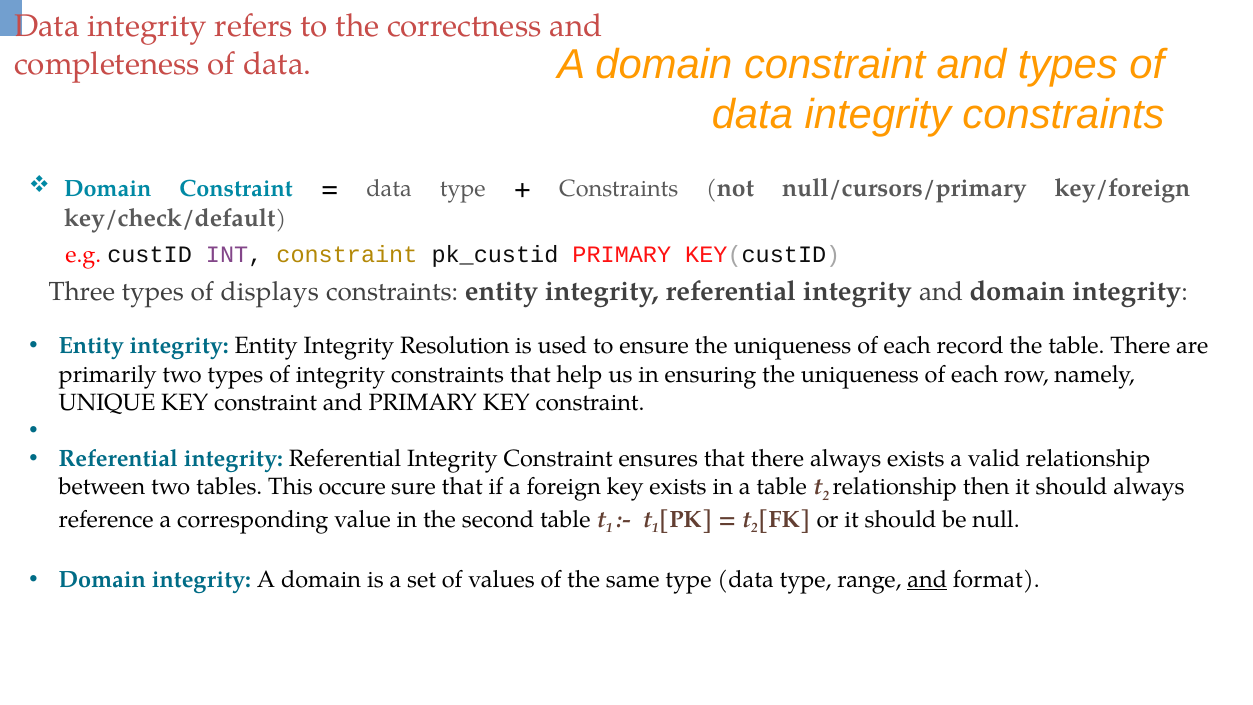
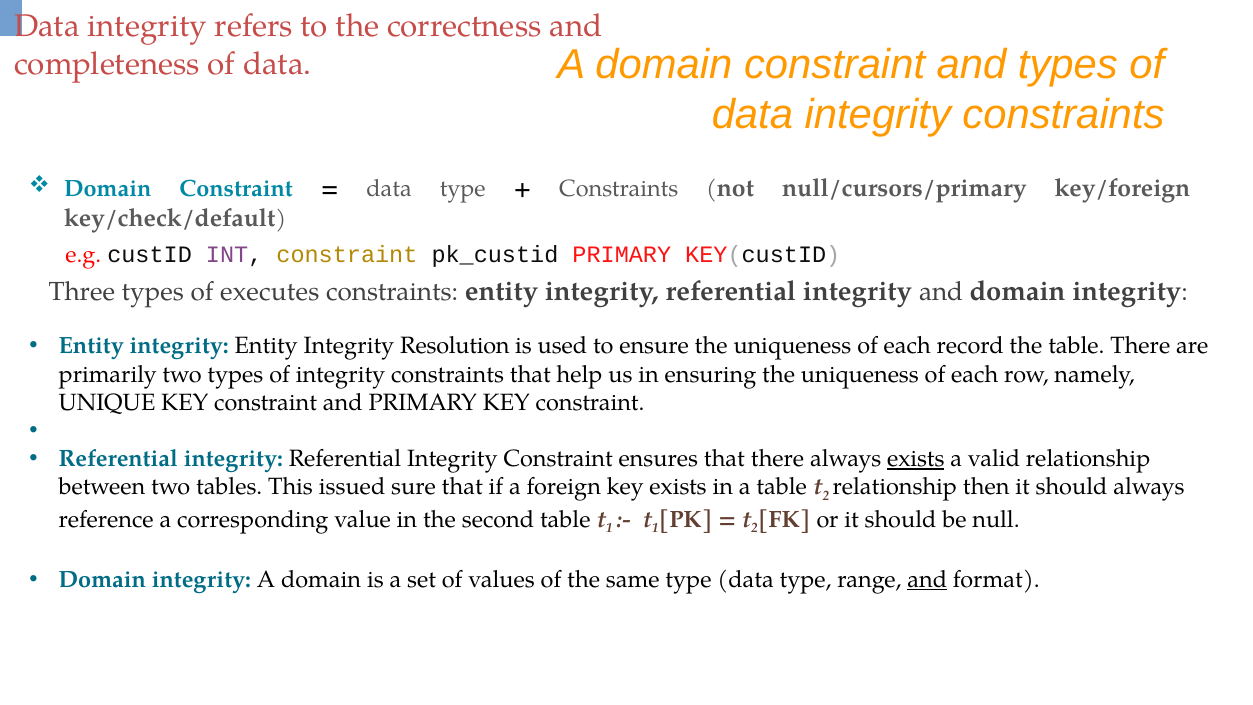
displays: displays -> executes
exists at (916, 459) underline: none -> present
occure: occure -> issued
